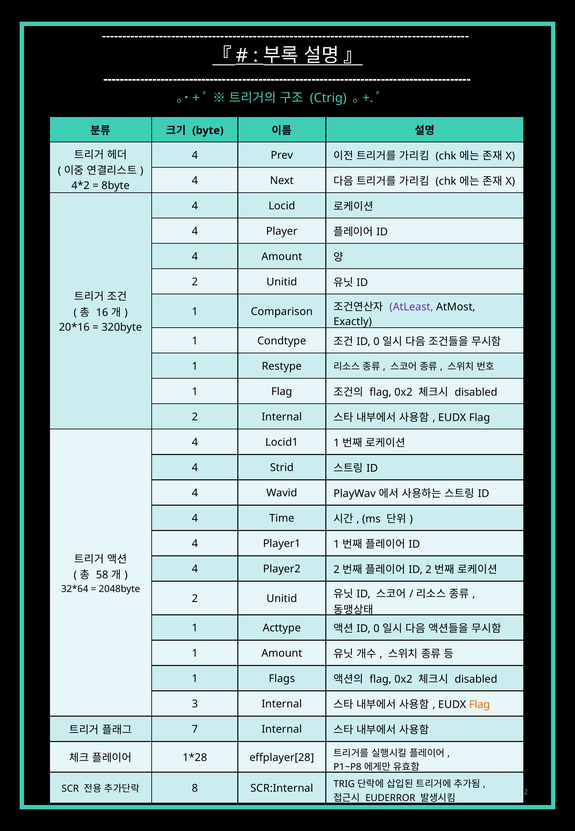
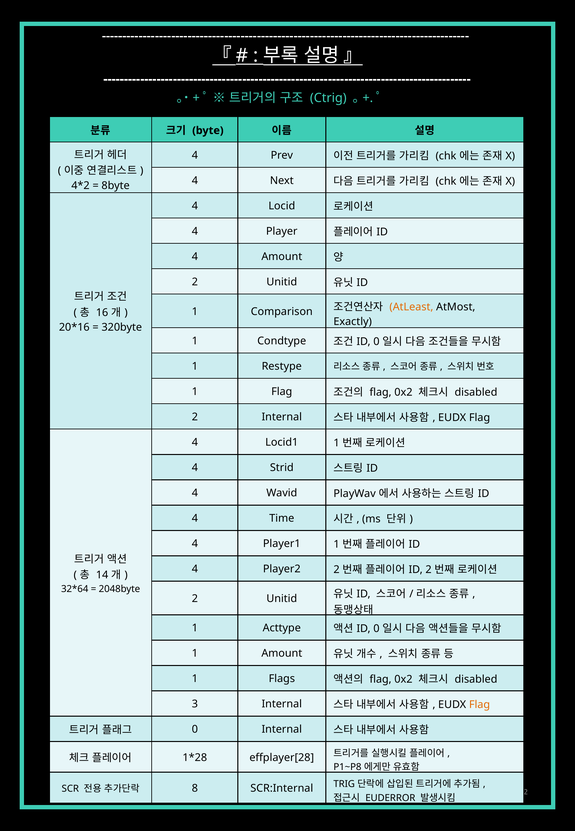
AtLeast colour: purple -> orange
58: 58 -> 14
7 at (195, 729): 7 -> 0
